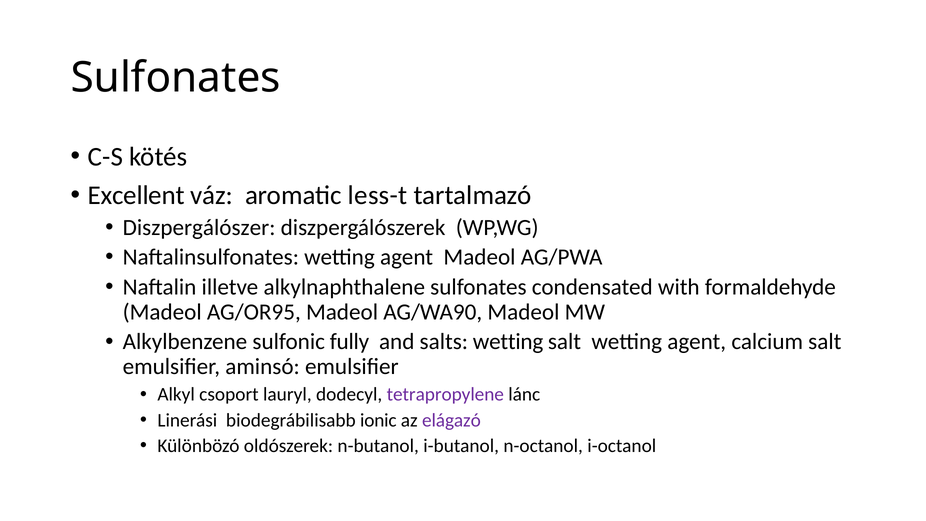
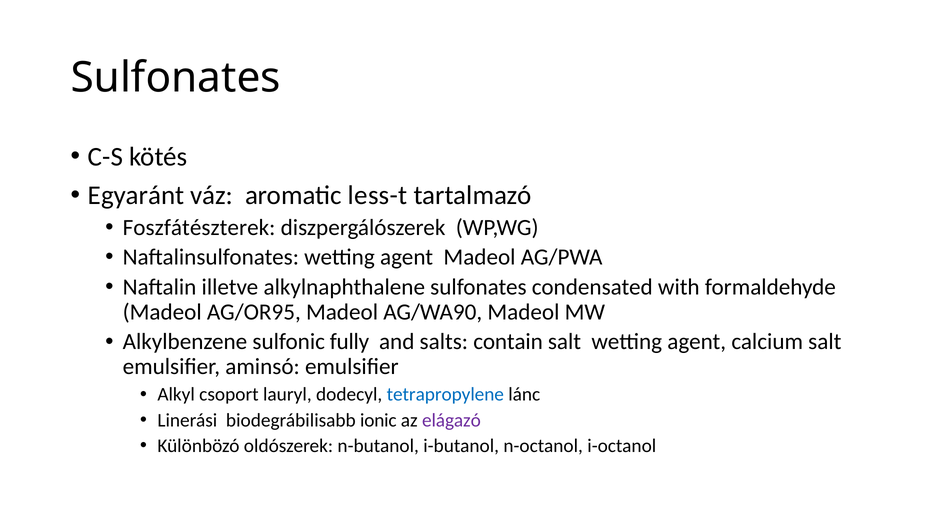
Excellent: Excellent -> Egyaránt
Diszpergálószer: Diszpergálószer -> Foszfátészterek
salts wetting: wetting -> contain
tetrapropylene colour: purple -> blue
